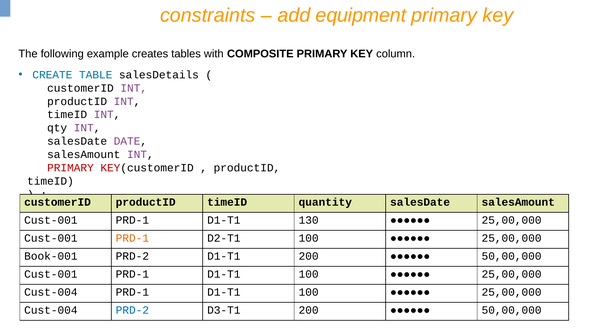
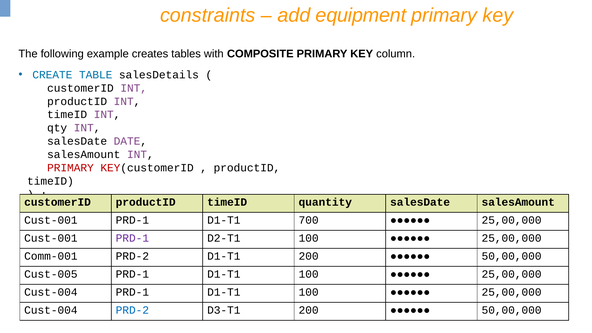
130: 130 -> 700
PRD-1 at (132, 238) colour: orange -> purple
Book-001: Book-001 -> Comm-001
Cust-001 at (51, 274): Cust-001 -> Cust-005
